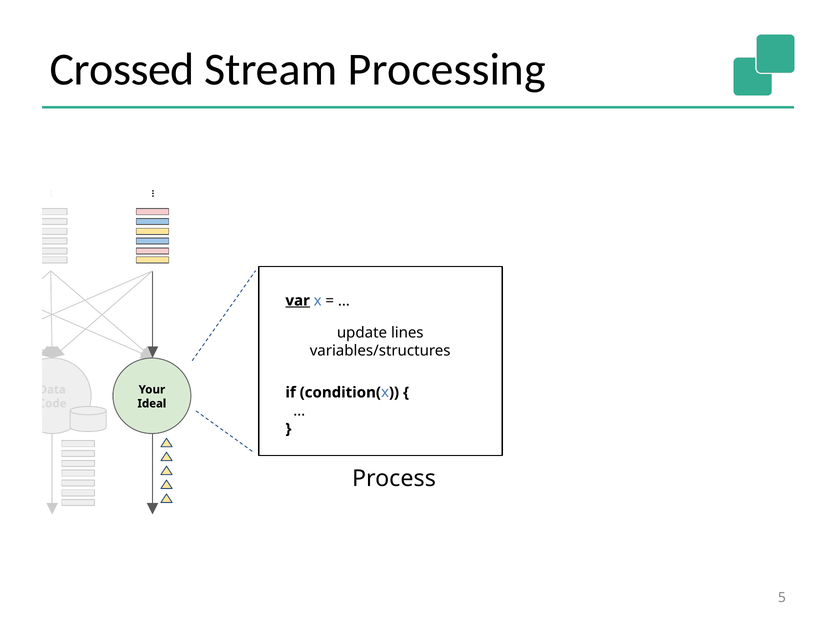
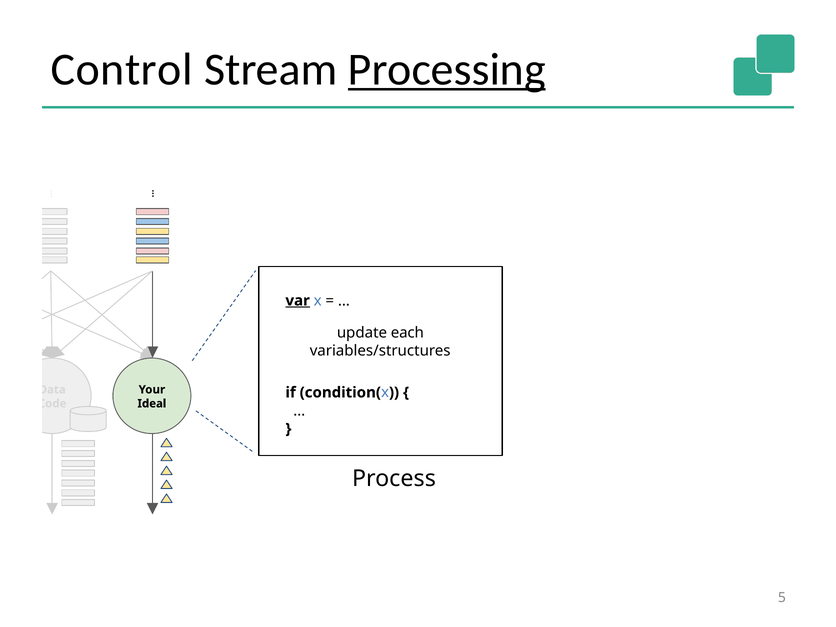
Crossed: Crossed -> Control
Processing underline: none -> present
lines: lines -> each
